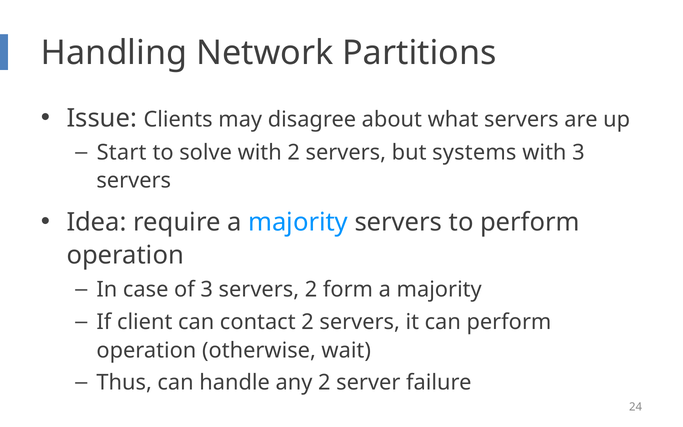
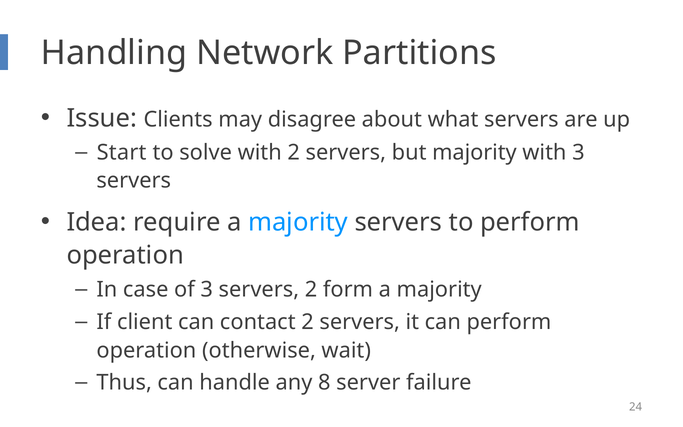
but systems: systems -> majority
any 2: 2 -> 8
